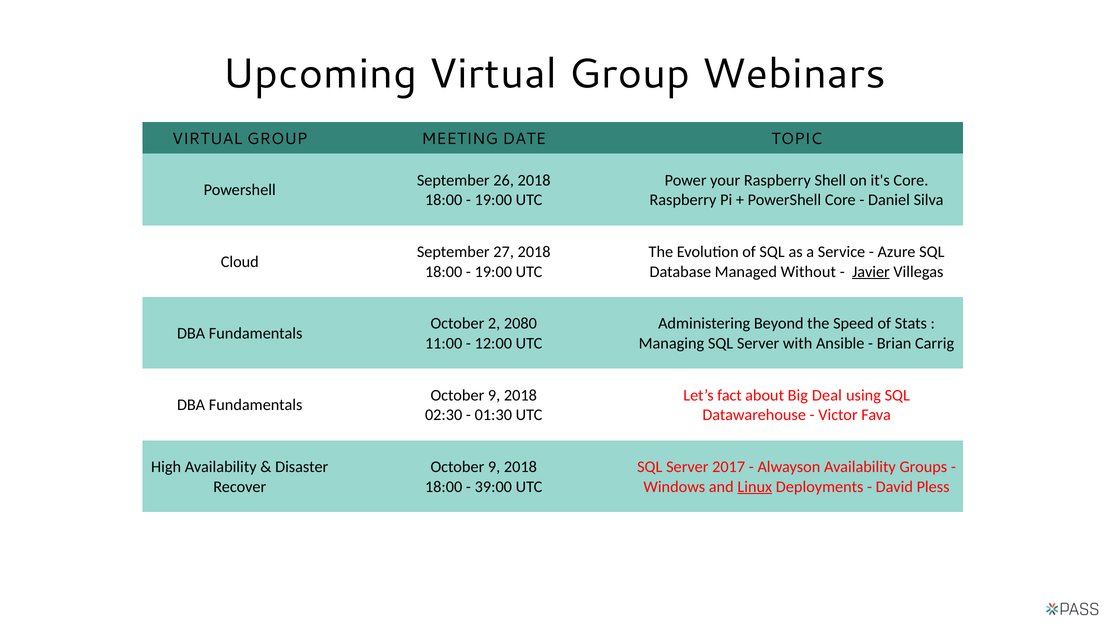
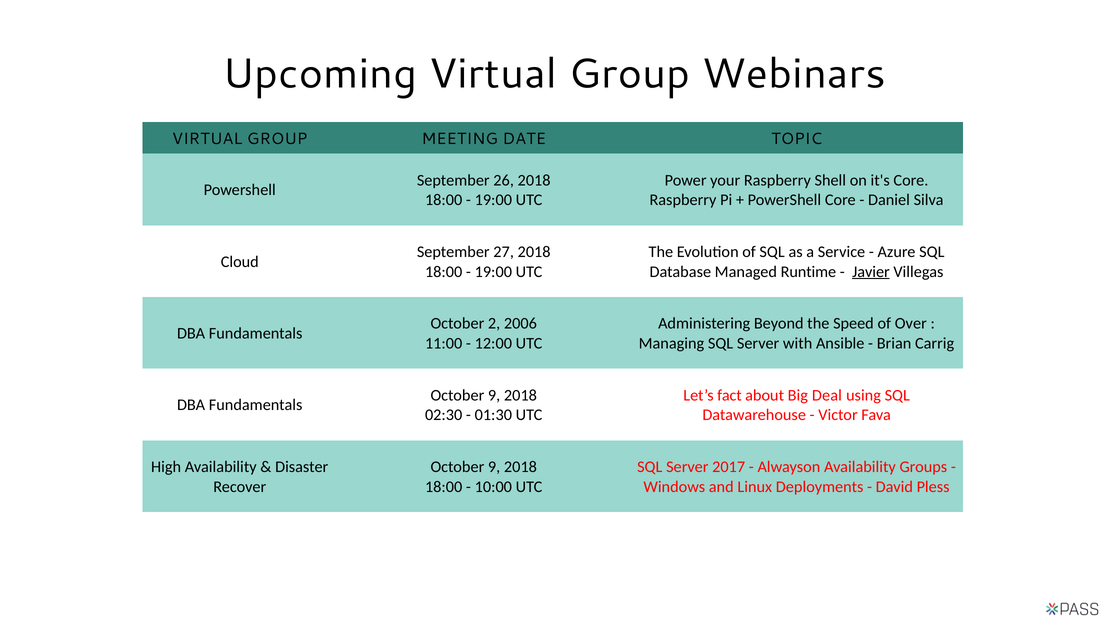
Without: Without -> Runtime
2080: 2080 -> 2006
Stats: Stats -> Over
39:00: 39:00 -> 10:00
Linux underline: present -> none
